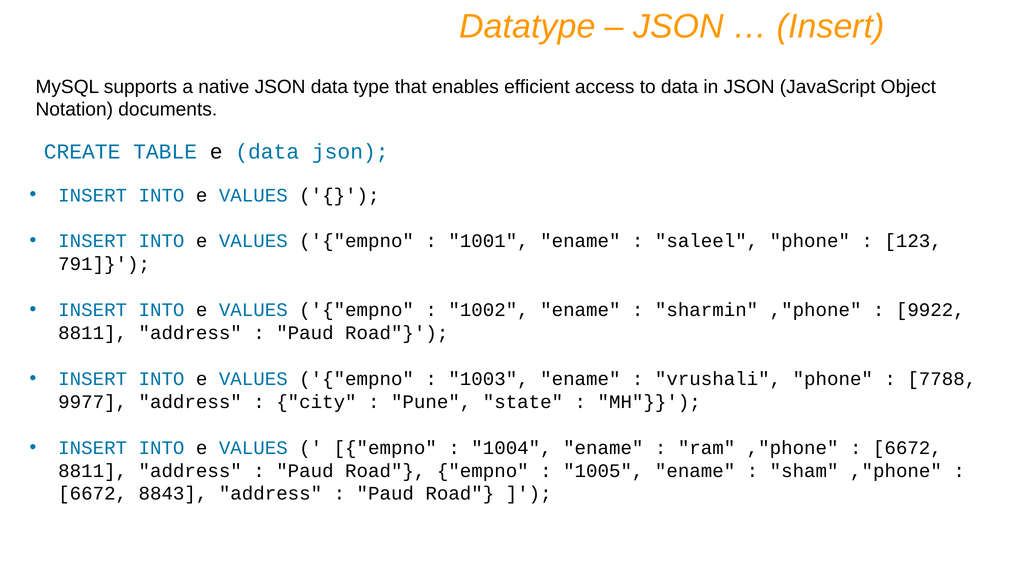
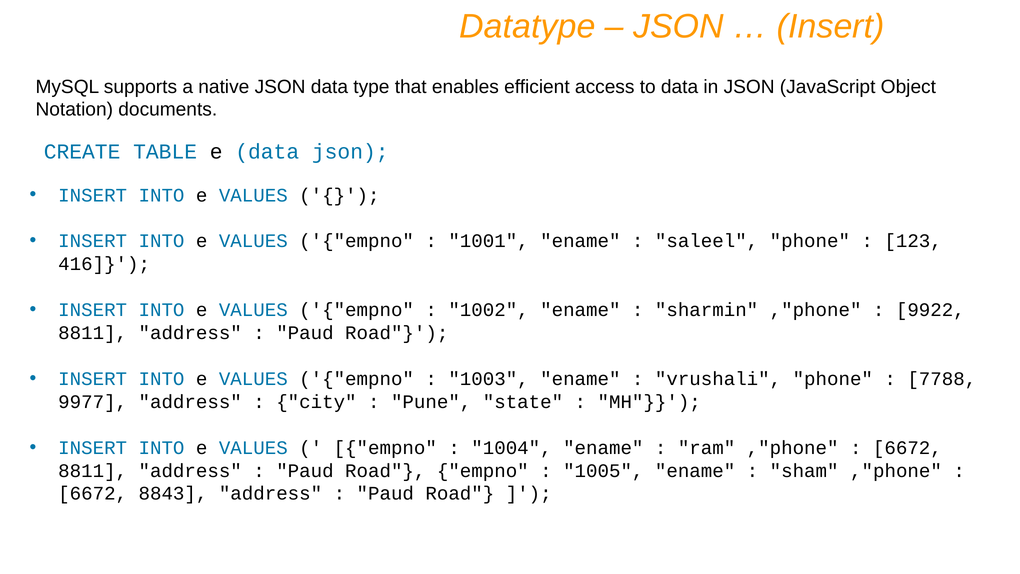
791: 791 -> 416
